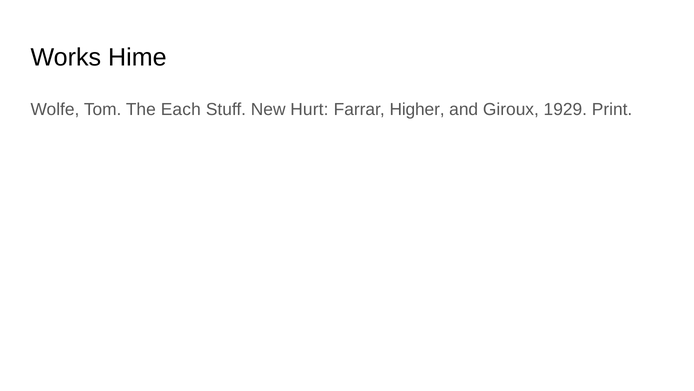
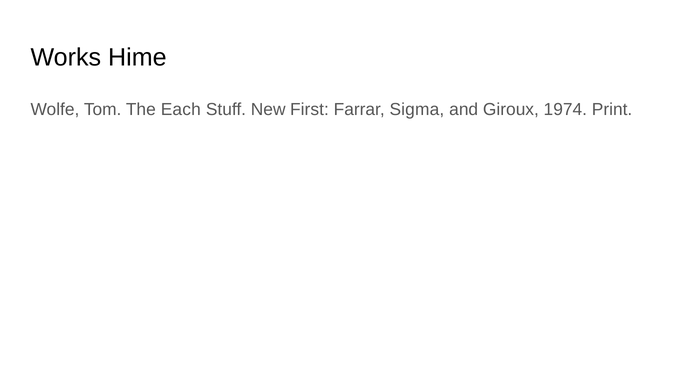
Hurt: Hurt -> First
Higher: Higher -> Sigma
1929: 1929 -> 1974
